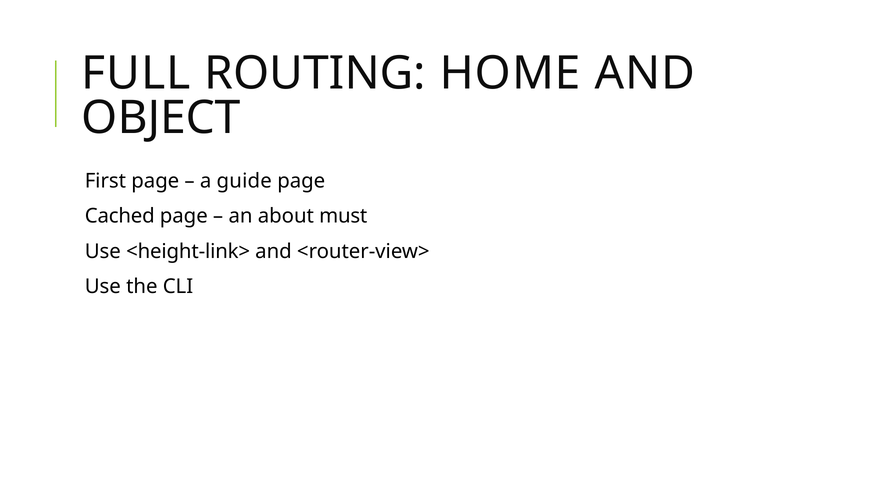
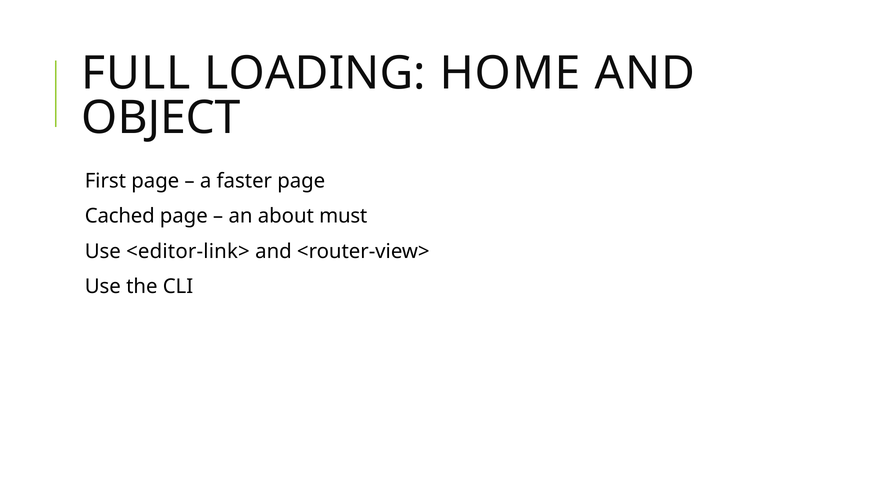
ROUTING: ROUTING -> LOADING
guide: guide -> faster
<height-link>: <height-link> -> <editor-link>
